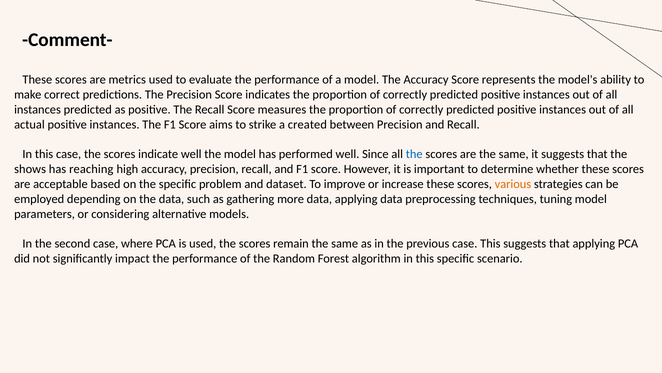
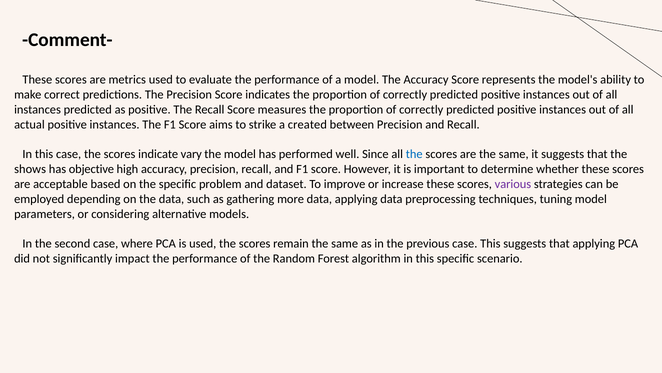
indicate well: well -> vary
reaching: reaching -> objective
various colour: orange -> purple
